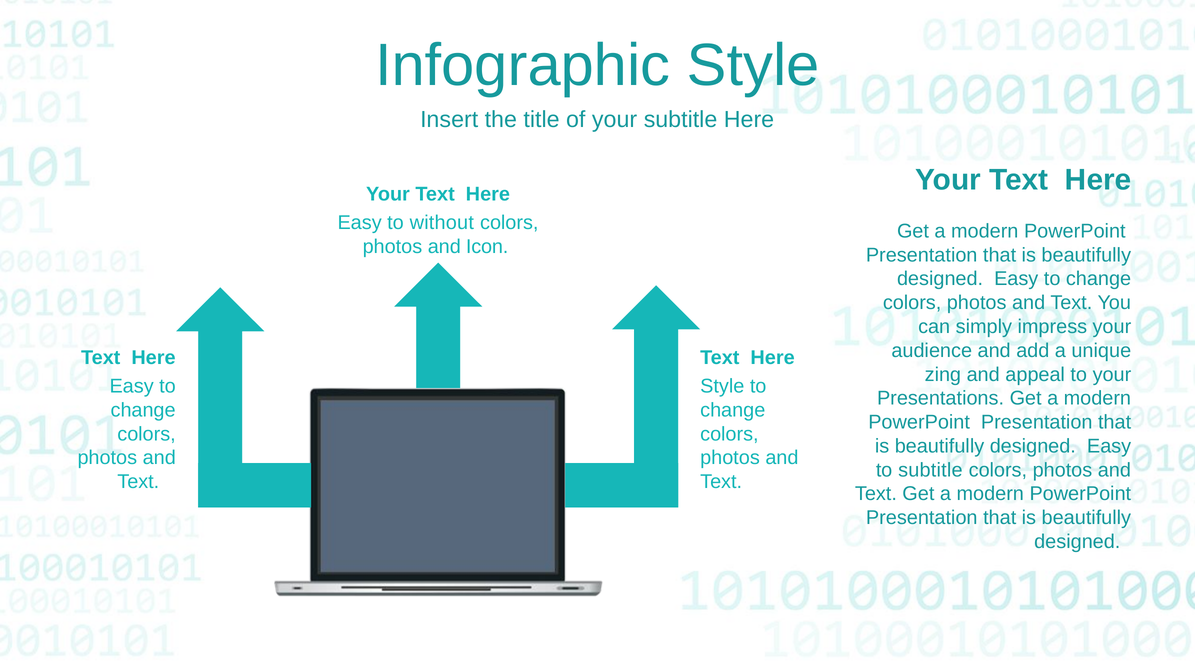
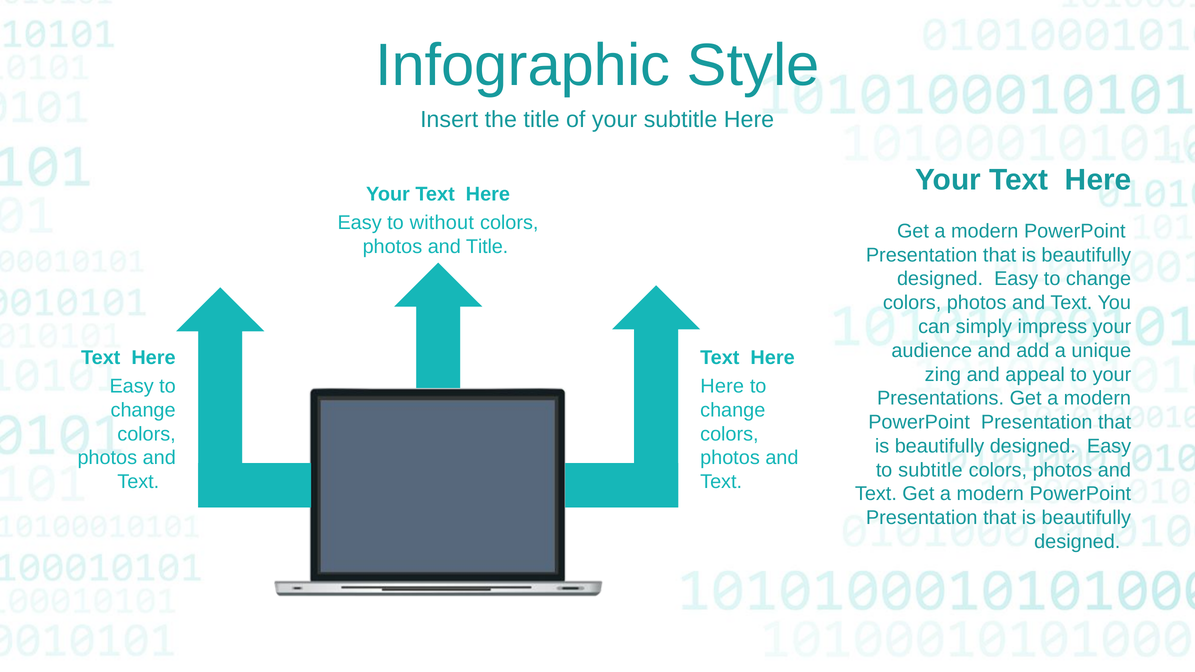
and Icon: Icon -> Title
Style at (722, 386): Style -> Here
